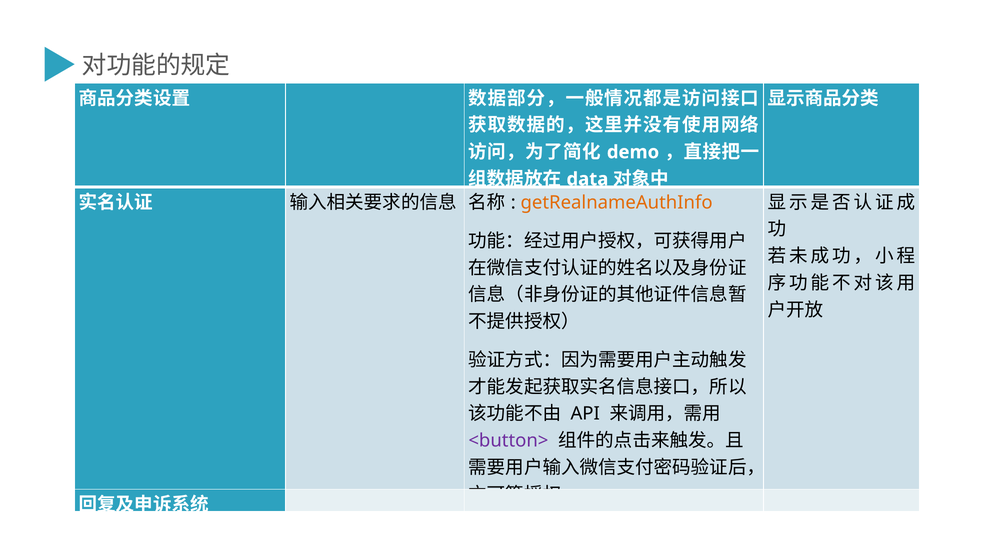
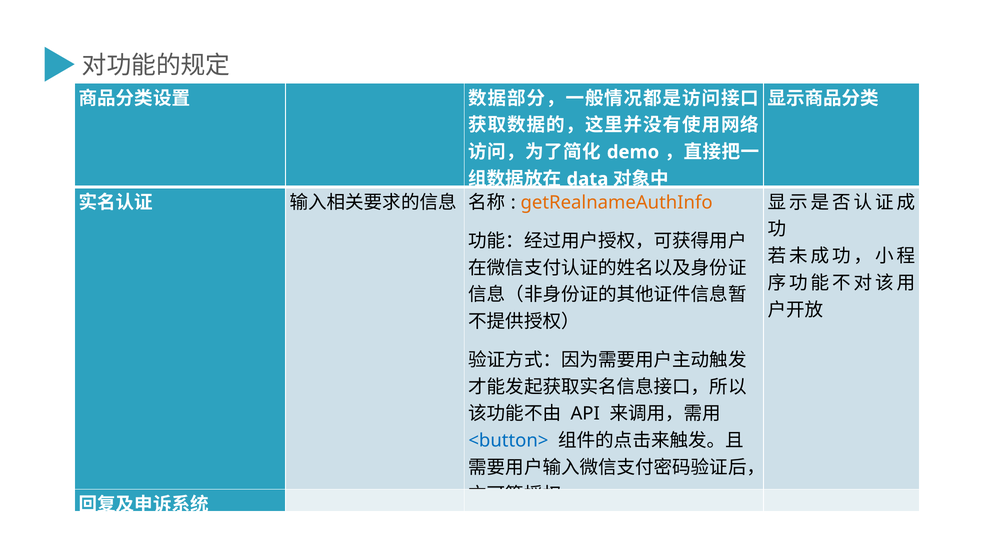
<button> colour: purple -> blue
